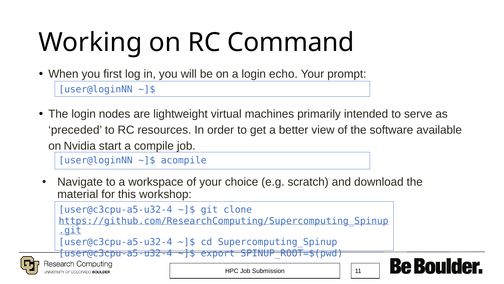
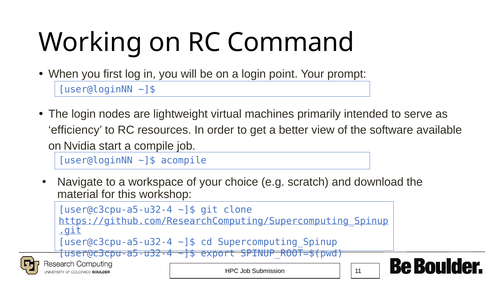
echo: echo -> point
preceded: preceded -> efficiency
